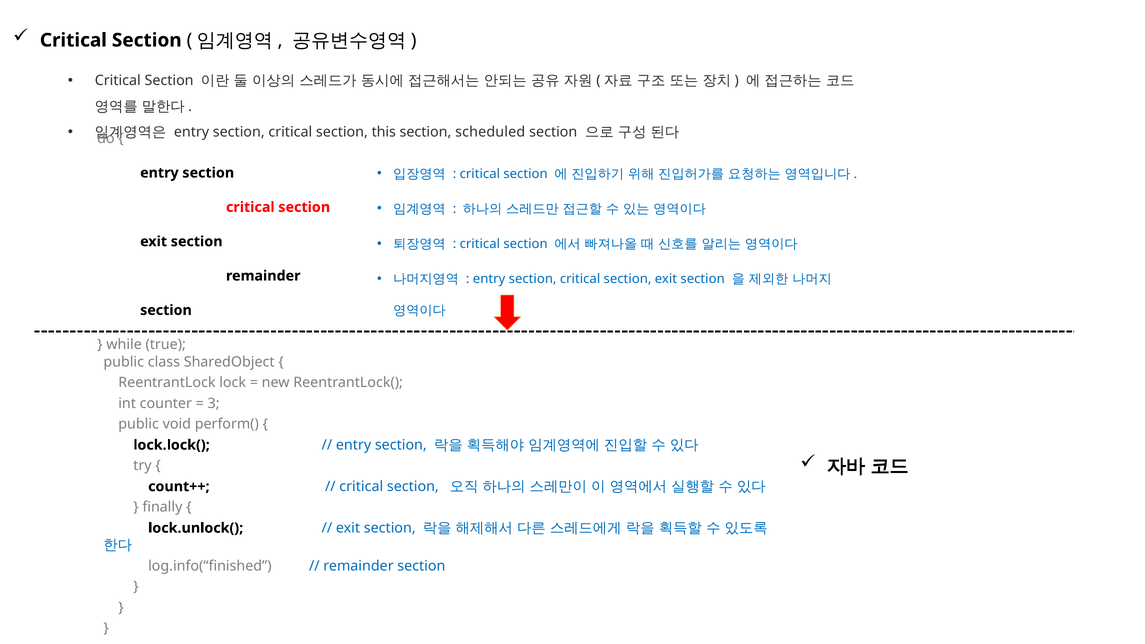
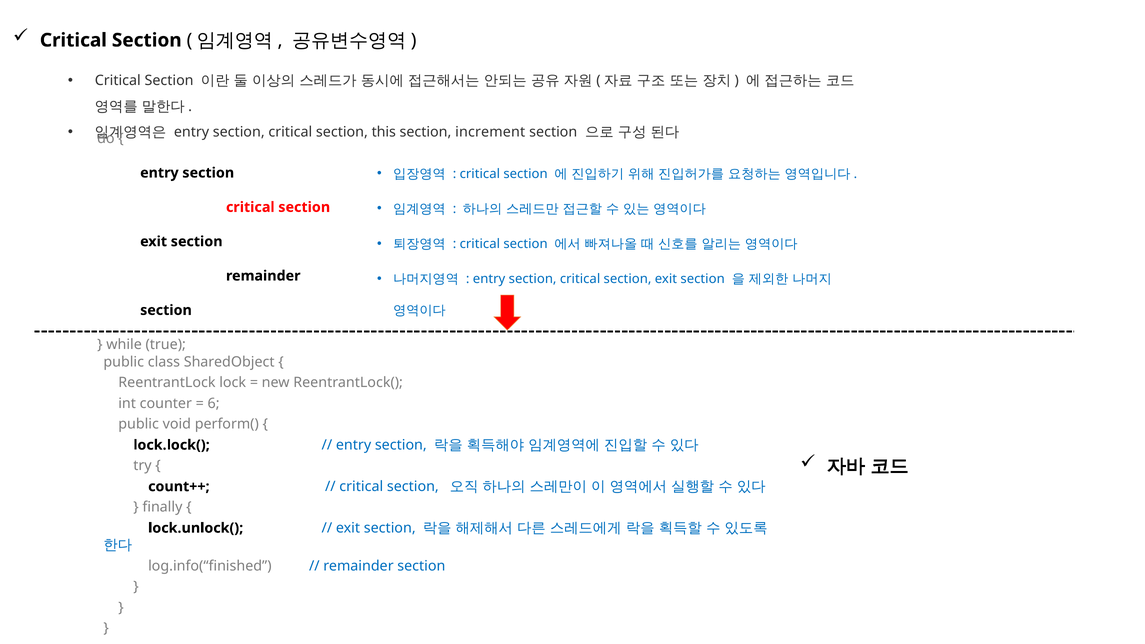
scheduled: scheduled -> increment
3: 3 -> 6
